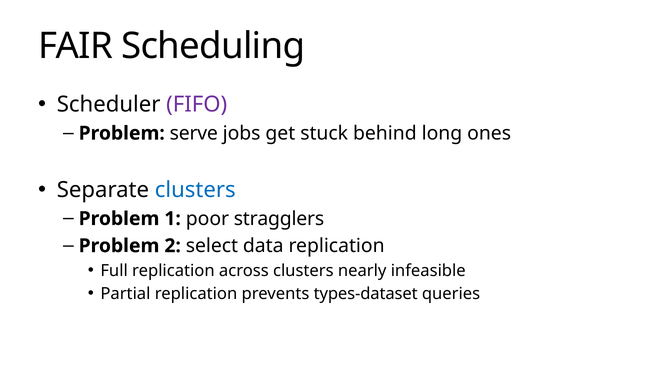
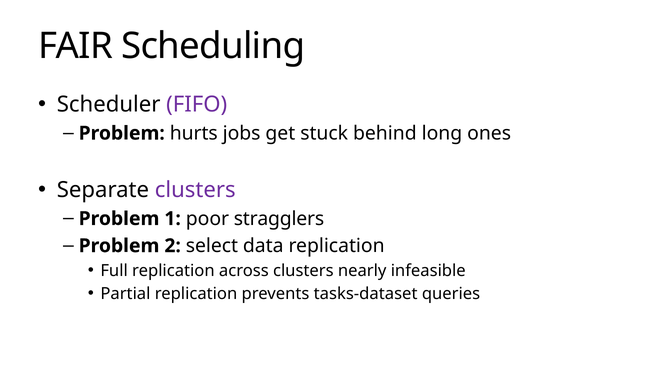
serve: serve -> hurts
clusters at (195, 190) colour: blue -> purple
types-dataset: types-dataset -> tasks-dataset
